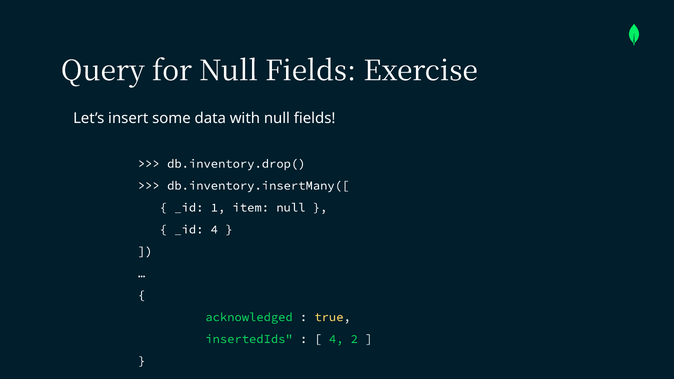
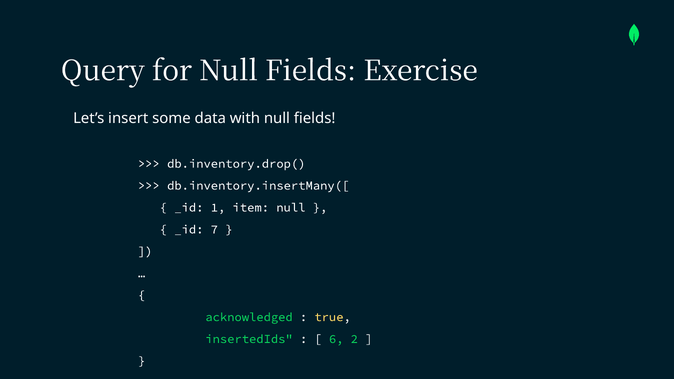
_id 4: 4 -> 7
4 at (336, 339): 4 -> 6
